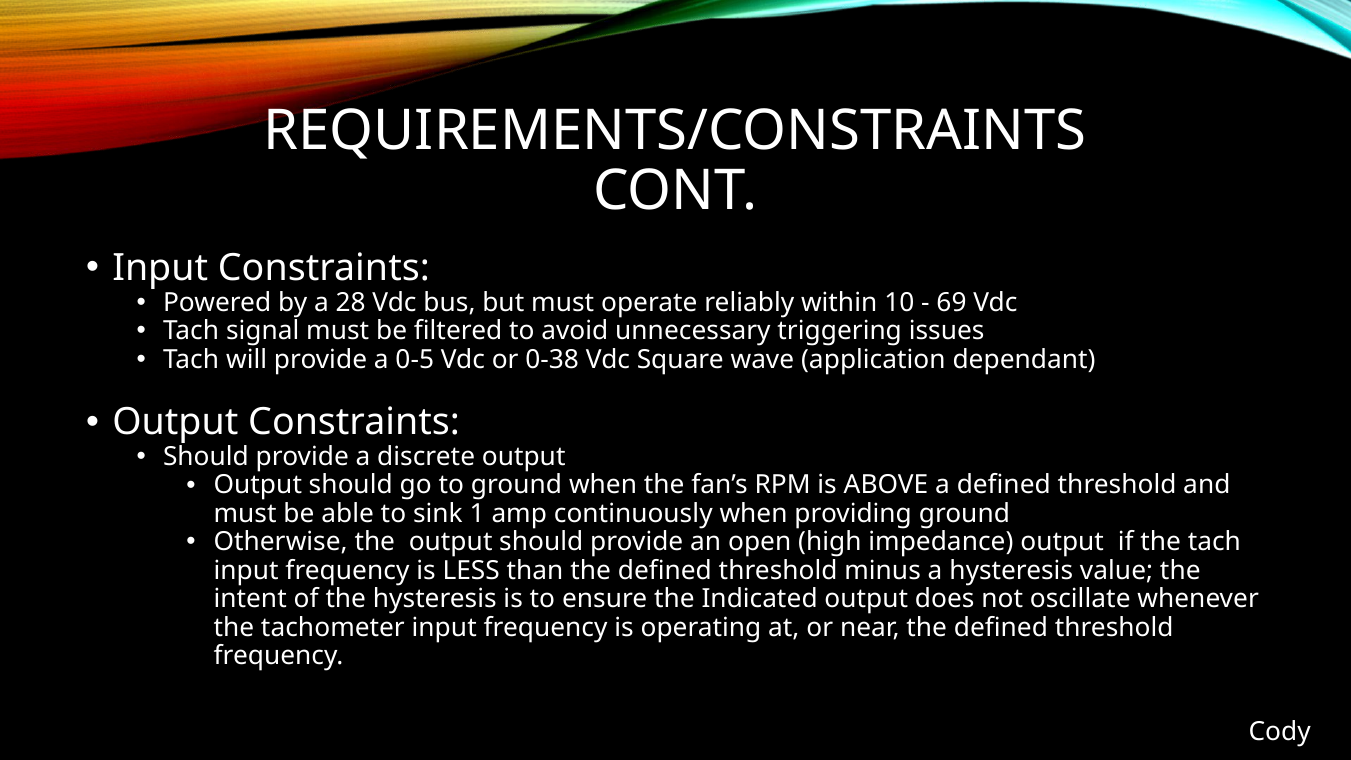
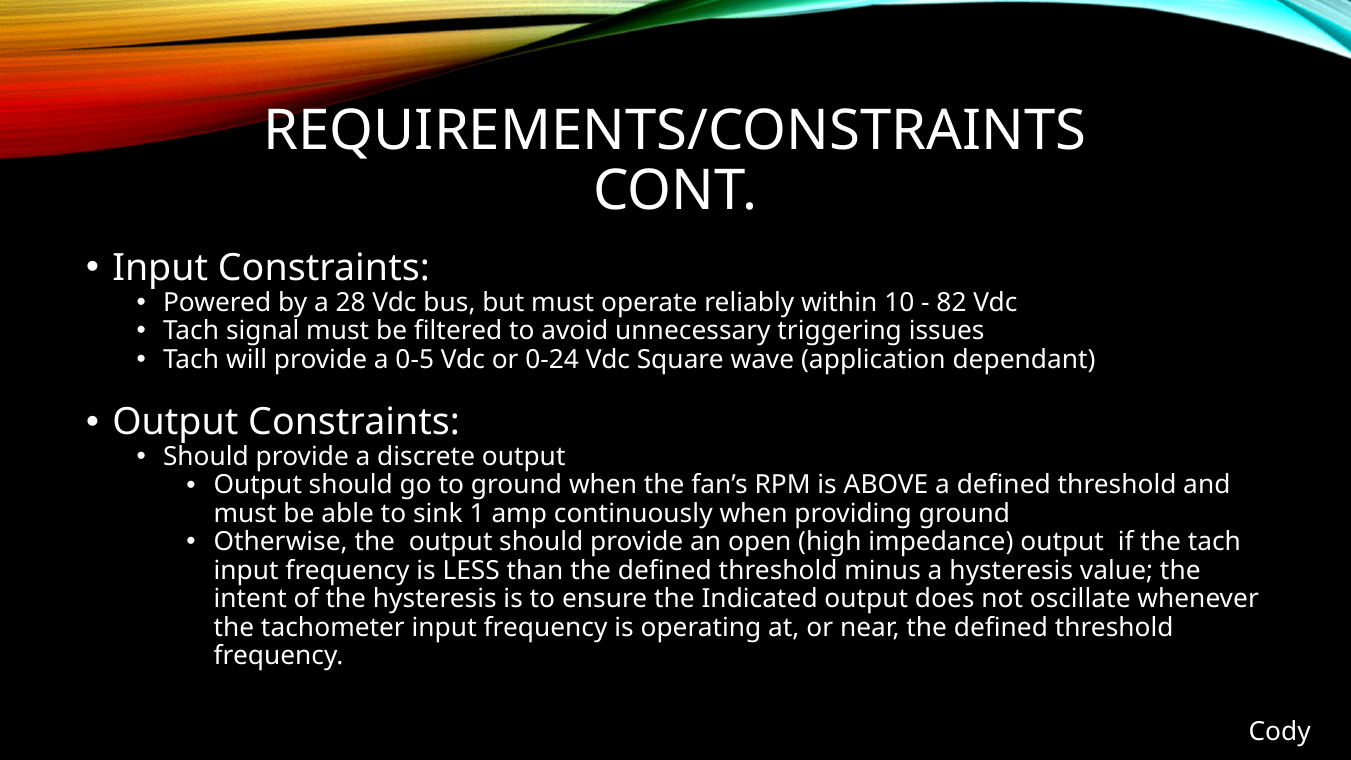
69: 69 -> 82
0-38: 0-38 -> 0-24
